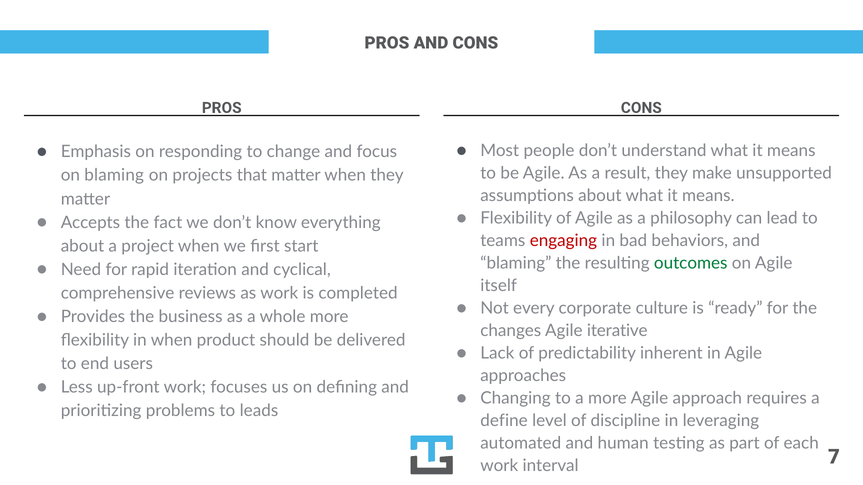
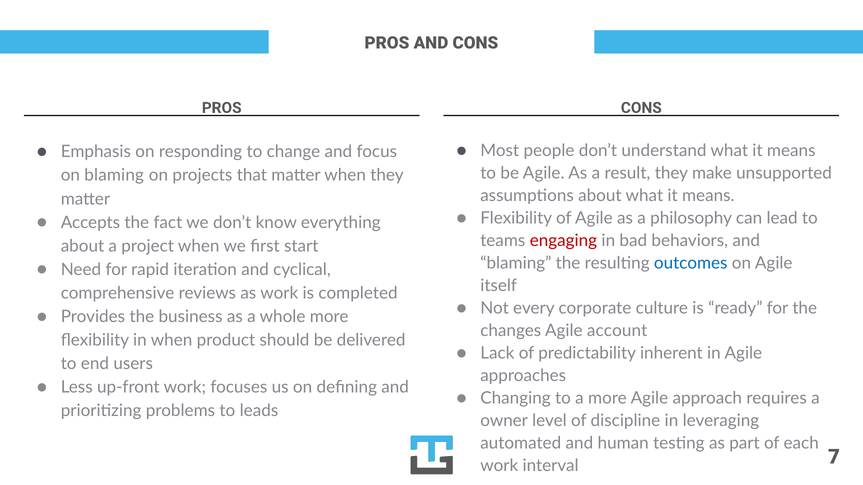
outcomes colour: green -> blue
iterative: iterative -> account
define: define -> owner
